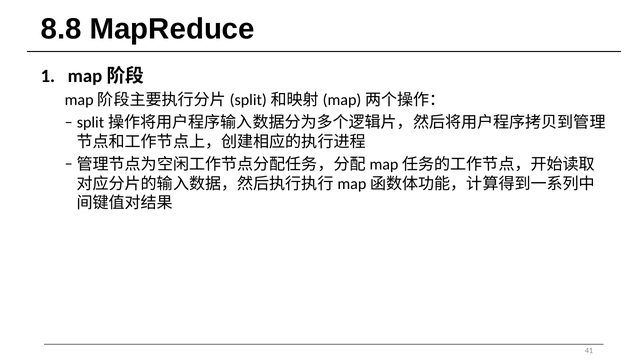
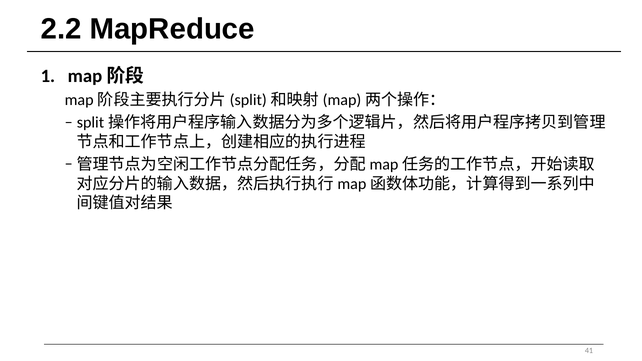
8.8: 8.8 -> 2.2
